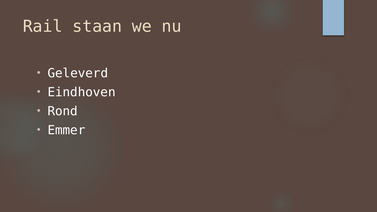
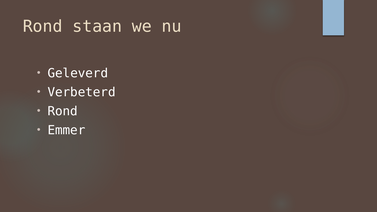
Rail at (43, 26): Rail -> Rond
Eindhoven: Eindhoven -> Verbeterd
